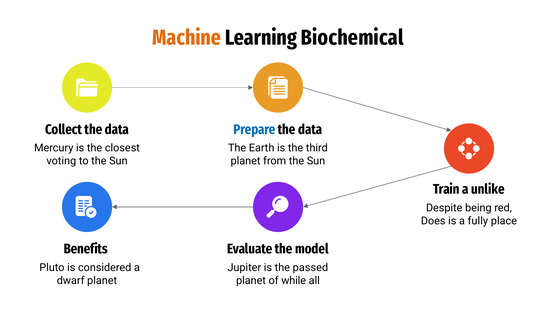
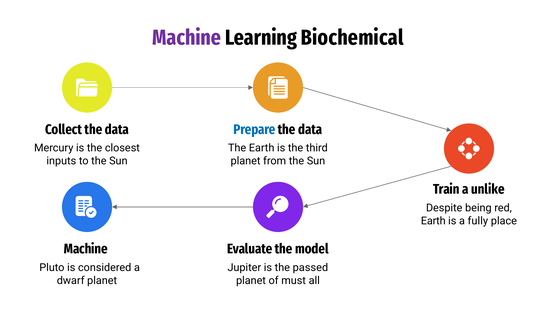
Machine at (187, 38) colour: orange -> purple
voting: voting -> inputs
Does at (433, 221): Does -> Earth
Benefits at (86, 249): Benefits -> Machine
while: while -> must
